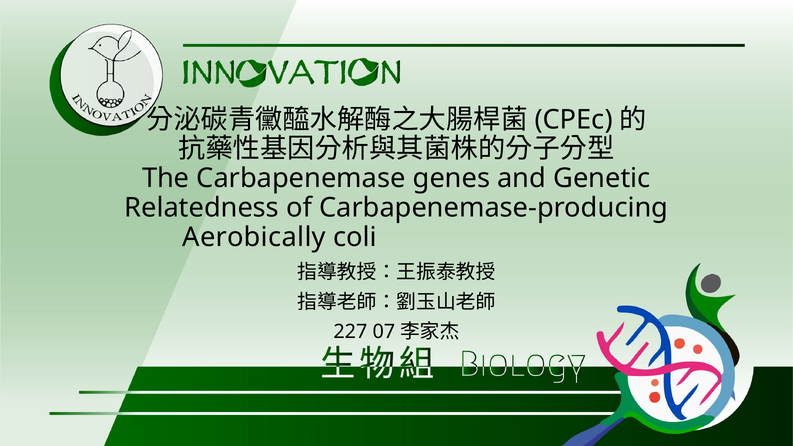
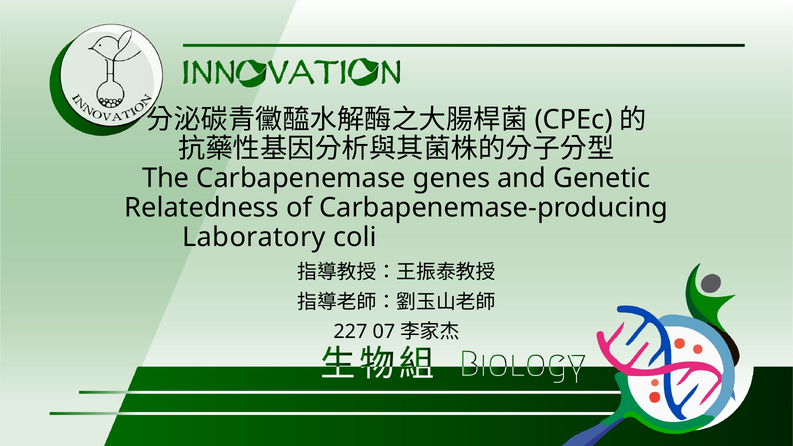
Aerobically: Aerobically -> Laboratory
